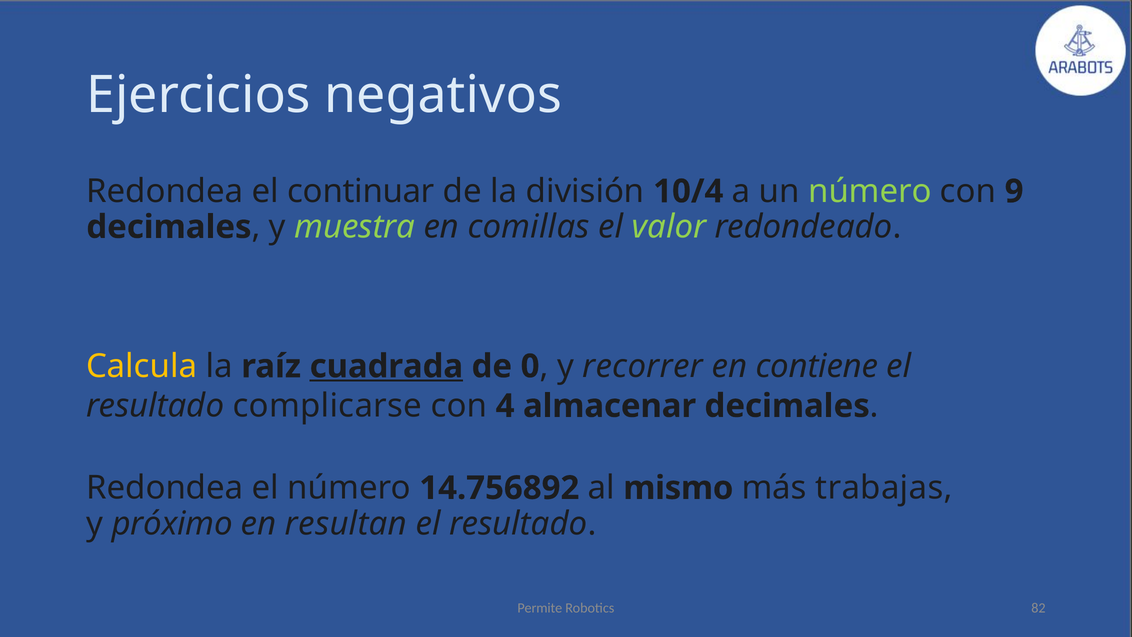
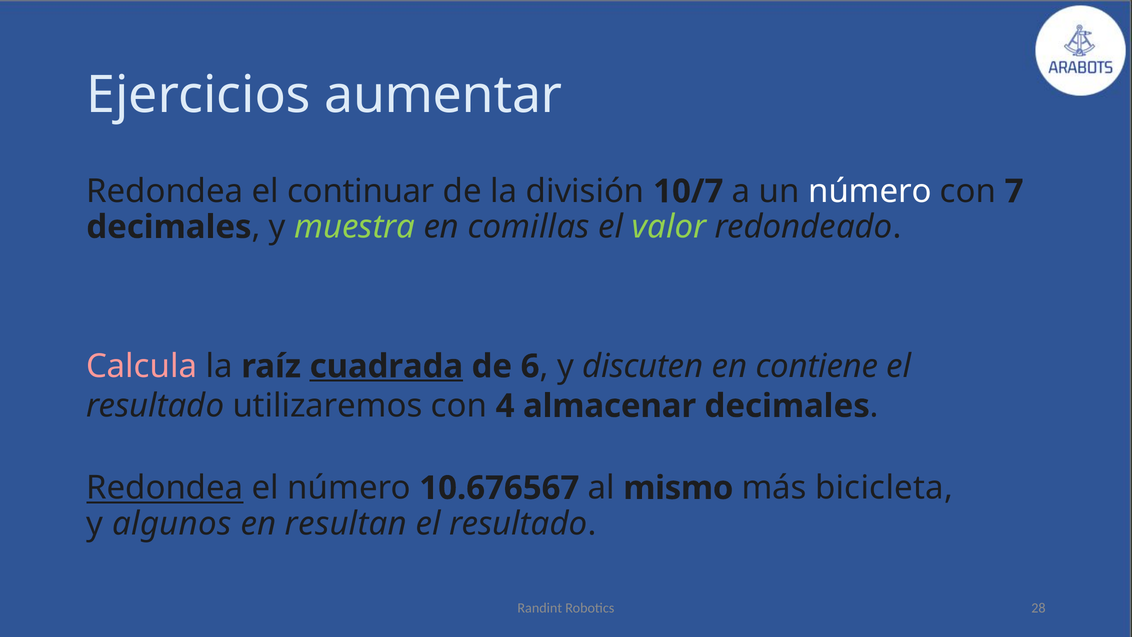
negativos: negativos -> aumentar
10/4: 10/4 -> 10/7
número at (870, 191) colour: light green -> white
9: 9 -> 7
Calcula colour: yellow -> pink
0: 0 -> 6
recorrer: recorrer -> discuten
complicarse: complicarse -> utilizaremos
Redondea at (165, 488) underline: none -> present
14.756892: 14.756892 -> 10.676567
trabajas: trabajas -> bicicleta
próximo: próximo -> algunos
Permite: Permite -> Randint
82: 82 -> 28
